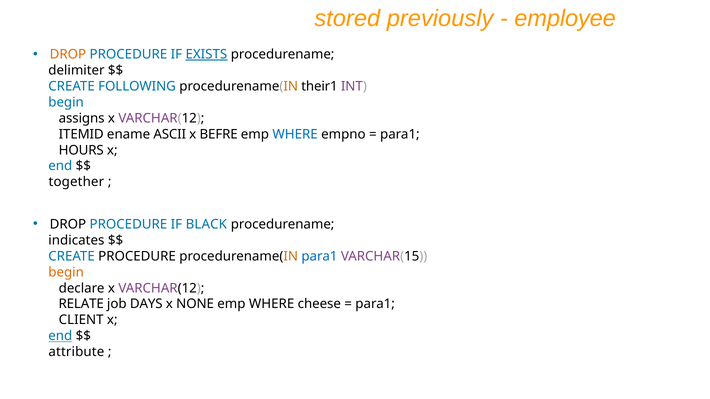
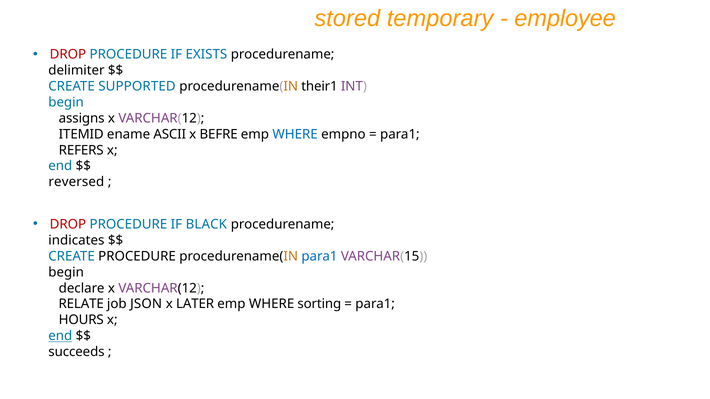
previously: previously -> temporary
DROP at (68, 54) colour: orange -> red
EXISTS underline: present -> none
FOLLOWING: FOLLOWING -> SUPPORTED
HOURS: HOURS -> REFERS
together: together -> reversed
DROP at (68, 225) colour: black -> red
begin at (66, 272) colour: orange -> black
DAYS: DAYS -> JSON
NONE: NONE -> LATER
cheese: cheese -> sorting
CLIENT: CLIENT -> HOURS
attribute: attribute -> succeeds
